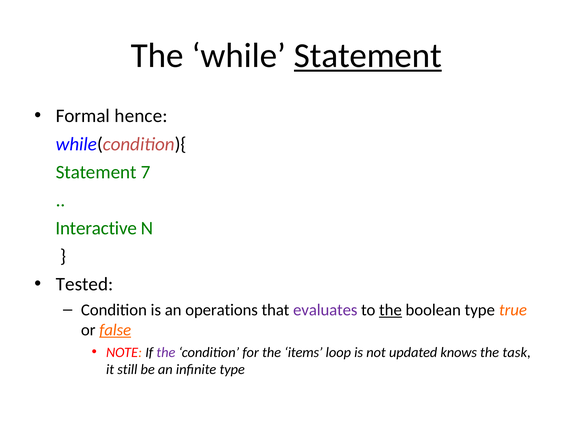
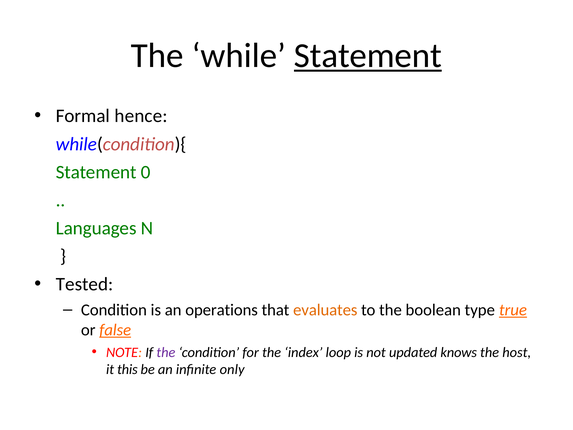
7: 7 -> 0
Interactive: Interactive -> Languages
evaluates colour: purple -> orange
the at (390, 310) underline: present -> none
true underline: none -> present
items: items -> index
task: task -> host
still: still -> this
infinite type: type -> only
